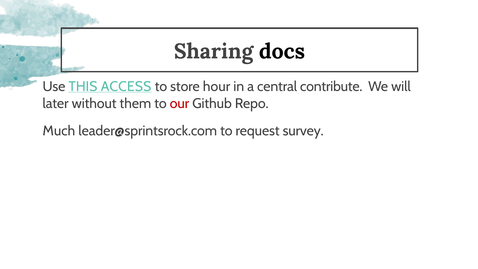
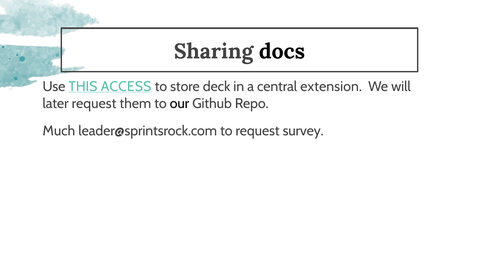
hour: hour -> deck
contribute: contribute -> extension
later without: without -> request
our colour: red -> black
